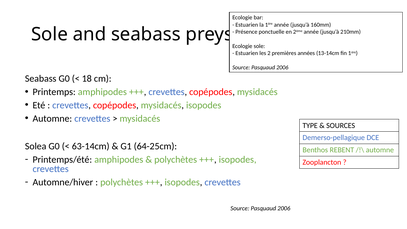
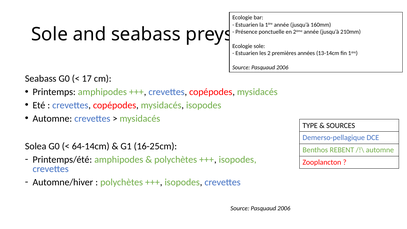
18: 18 -> 17
63-14cm: 63-14cm -> 64-14cm
64-25cm: 64-25cm -> 16-25cm
